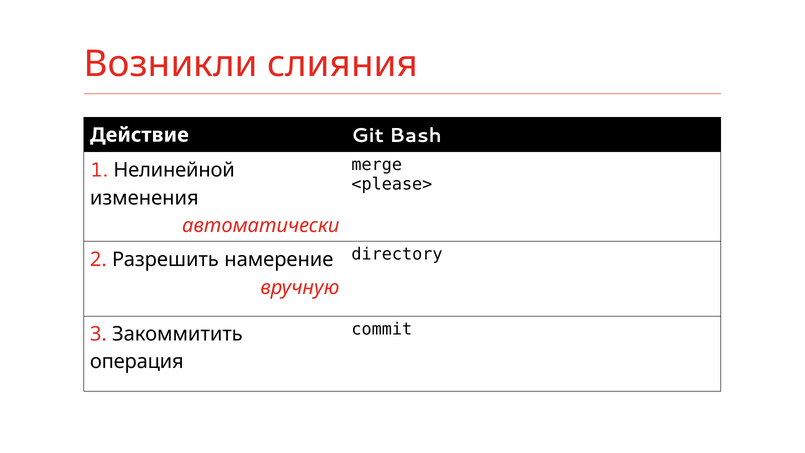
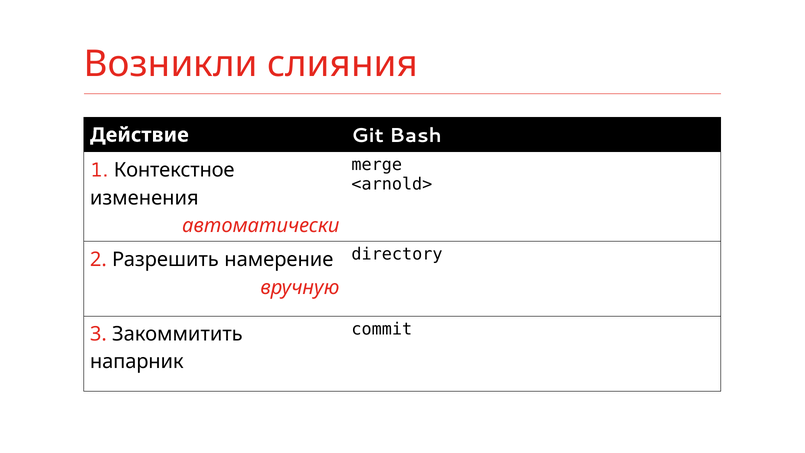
Нелинейной: Нелинейной -> Контекстное
<please>: <please> -> <arnold>
операция: операция -> напарник
